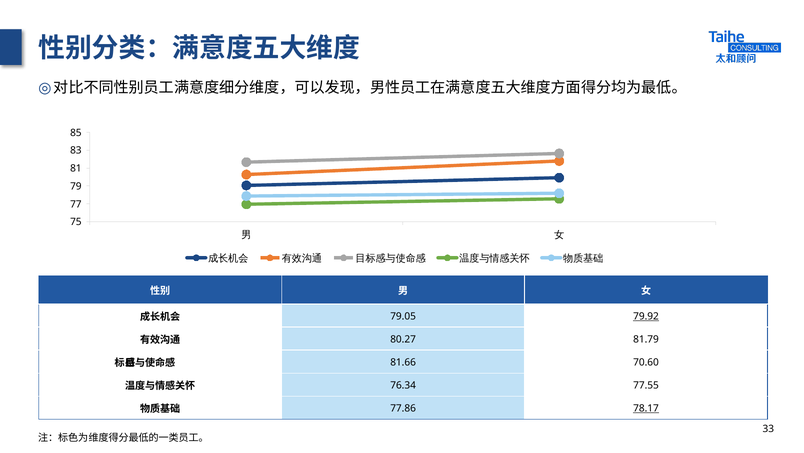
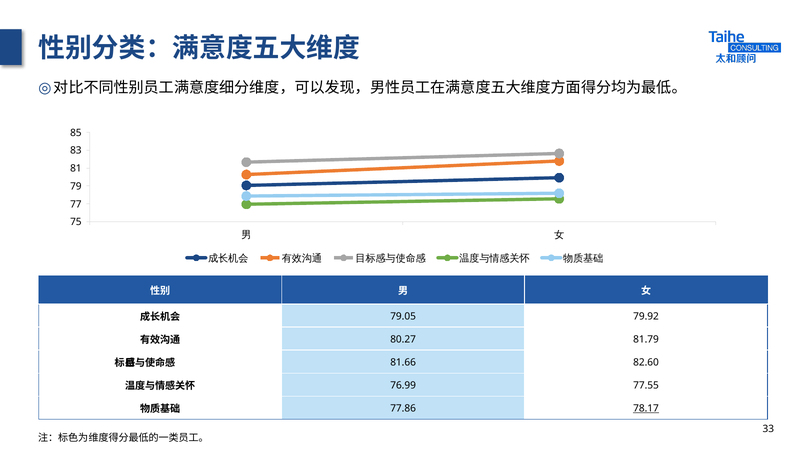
79.92 underline: present -> none
70.60: 70.60 -> 82.60
76.34: 76.34 -> 76.99
